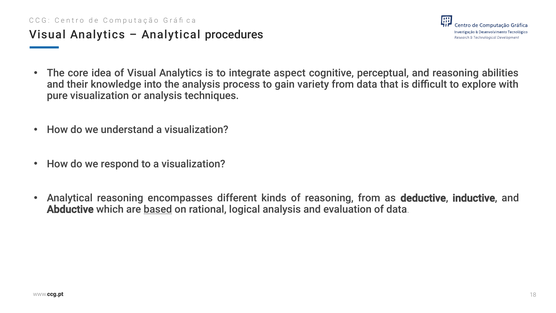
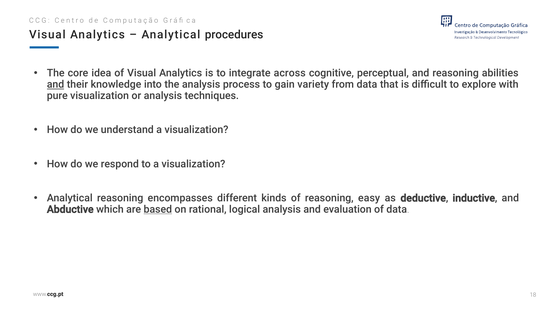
aspect: aspect -> across
and at (56, 84) underline: none -> present
reasoning from: from -> easy
